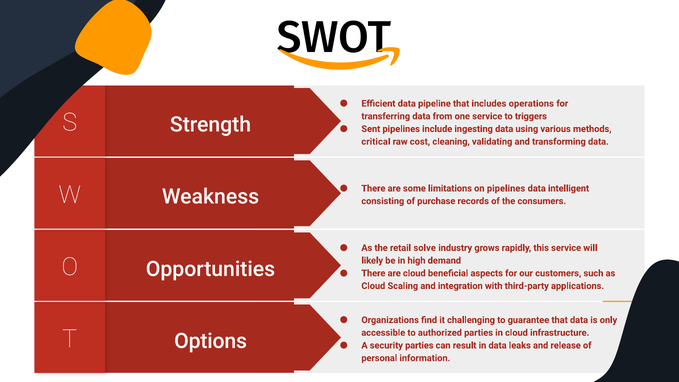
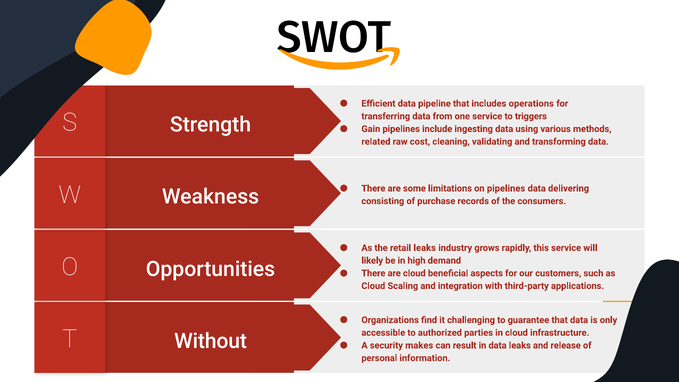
Sent: Sent -> Gain
critical: critical -> related
intelligent: intelligent -> delivering
retail solve: solve -> leaks
Options: Options -> Without
security parties: parties -> makes
